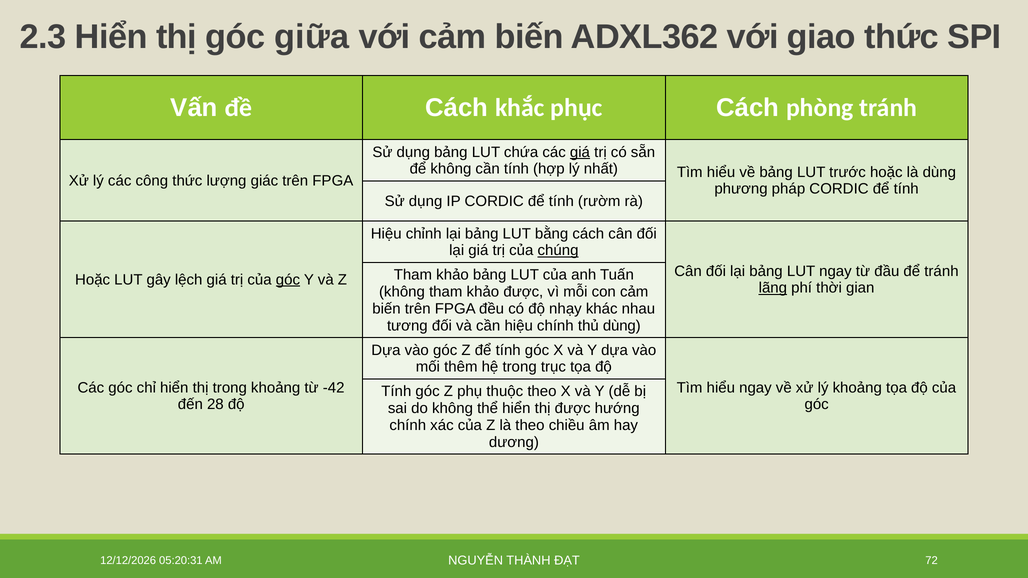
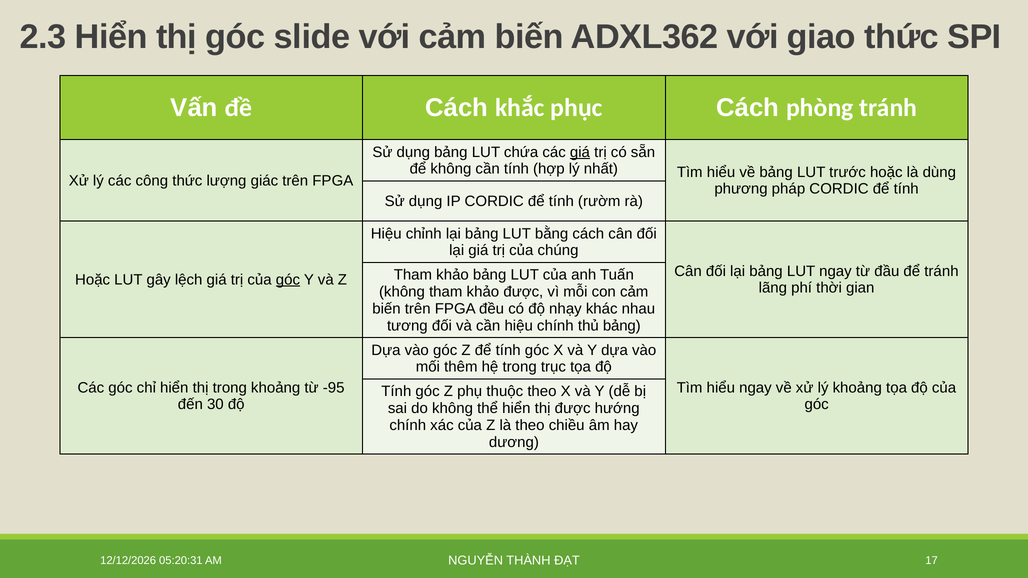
giữa: giữa -> slide
chúng underline: present -> none
lãng underline: present -> none
thủ dùng: dùng -> bảng
-42: -42 -> -95
28: 28 -> 30
72: 72 -> 17
